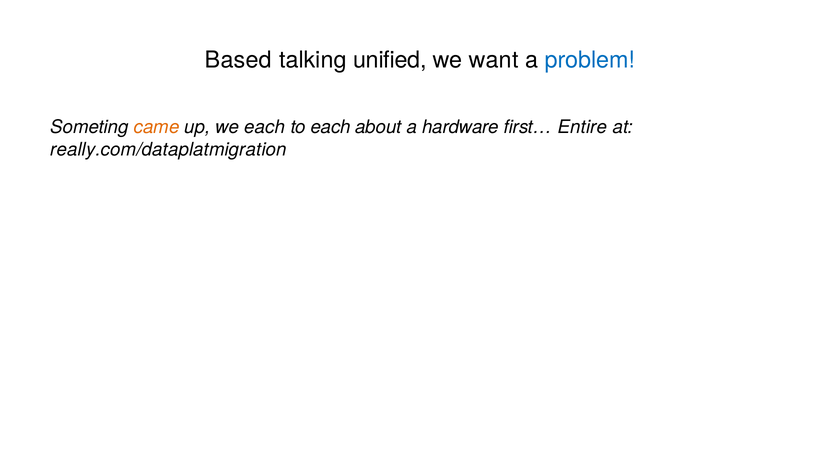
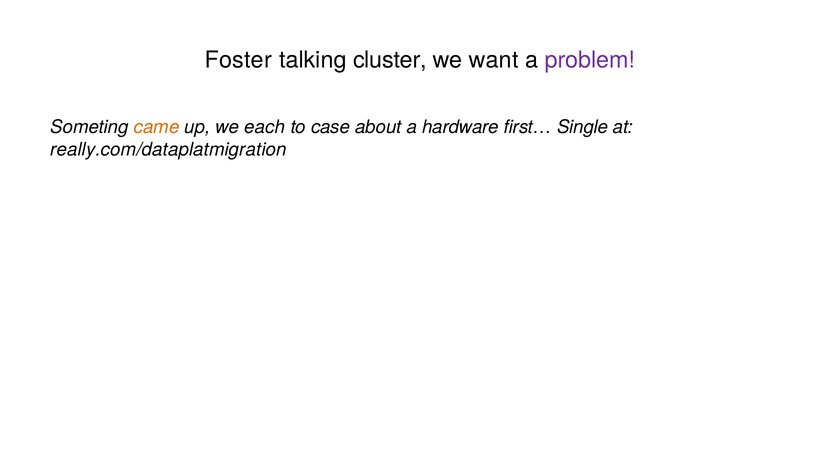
Based: Based -> Foster
unified: unified -> cluster
problem colour: blue -> purple
to each: each -> case
Entire: Entire -> Single
